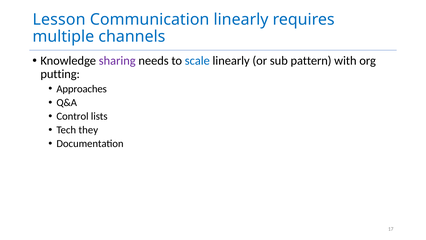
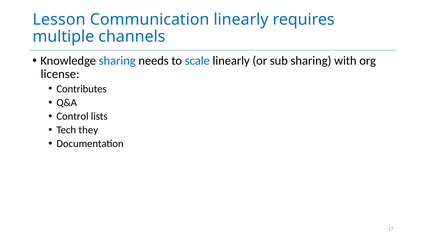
sharing at (117, 61) colour: purple -> blue
sub pattern: pattern -> sharing
putting: putting -> license
Approaches: Approaches -> Contributes
